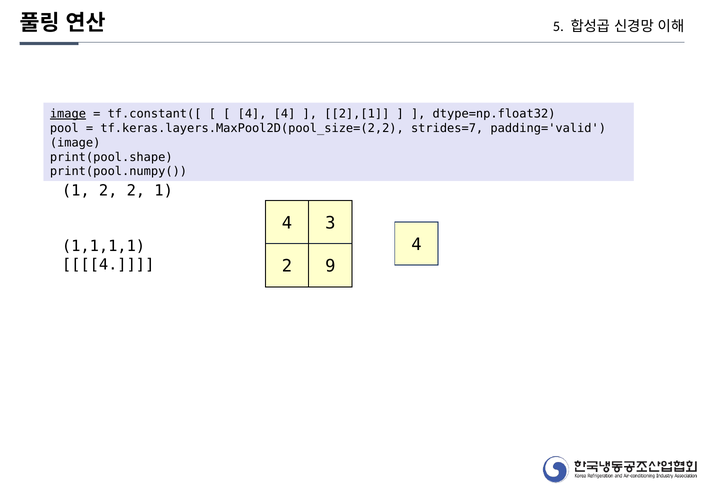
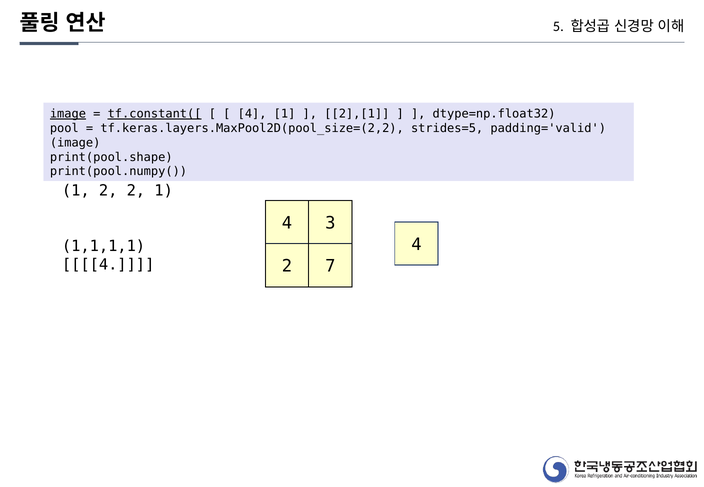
tf.constant([ underline: none -> present
4 at (285, 114): 4 -> 1
strides=7: strides=7 -> strides=5
9: 9 -> 7
